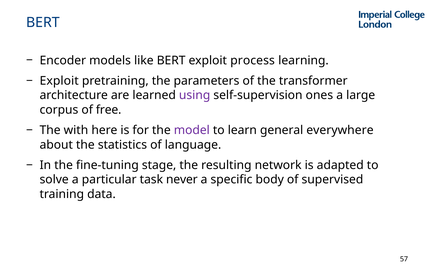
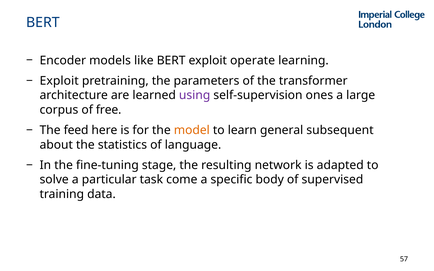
process: process -> operate
with: with -> feed
model colour: purple -> orange
everywhere: everywhere -> subsequent
never: never -> come
